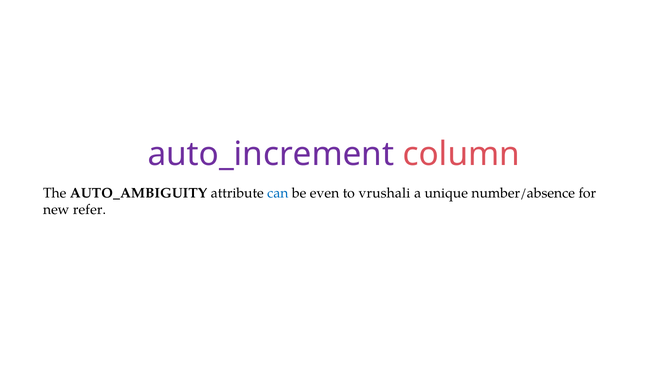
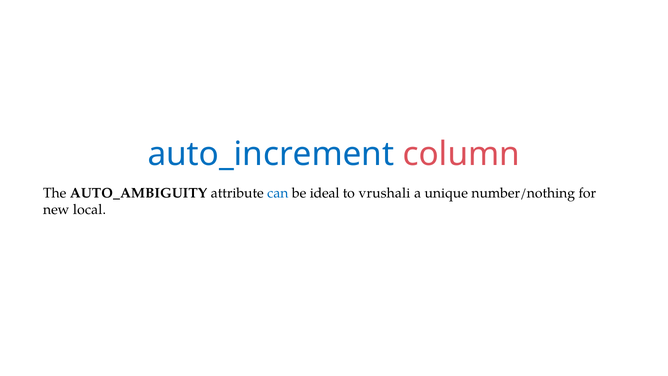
auto_increment colour: purple -> blue
even: even -> ideal
number/absence: number/absence -> number/nothing
refer: refer -> local
